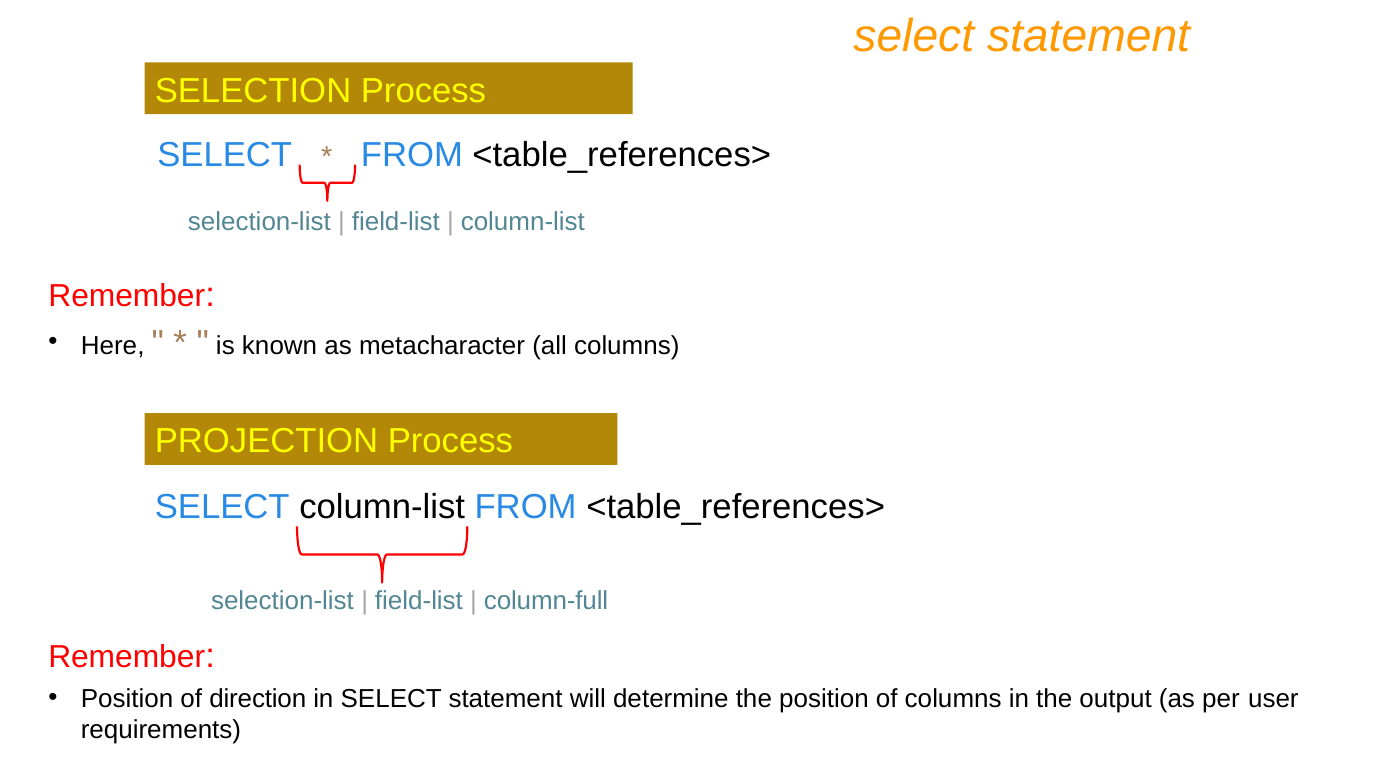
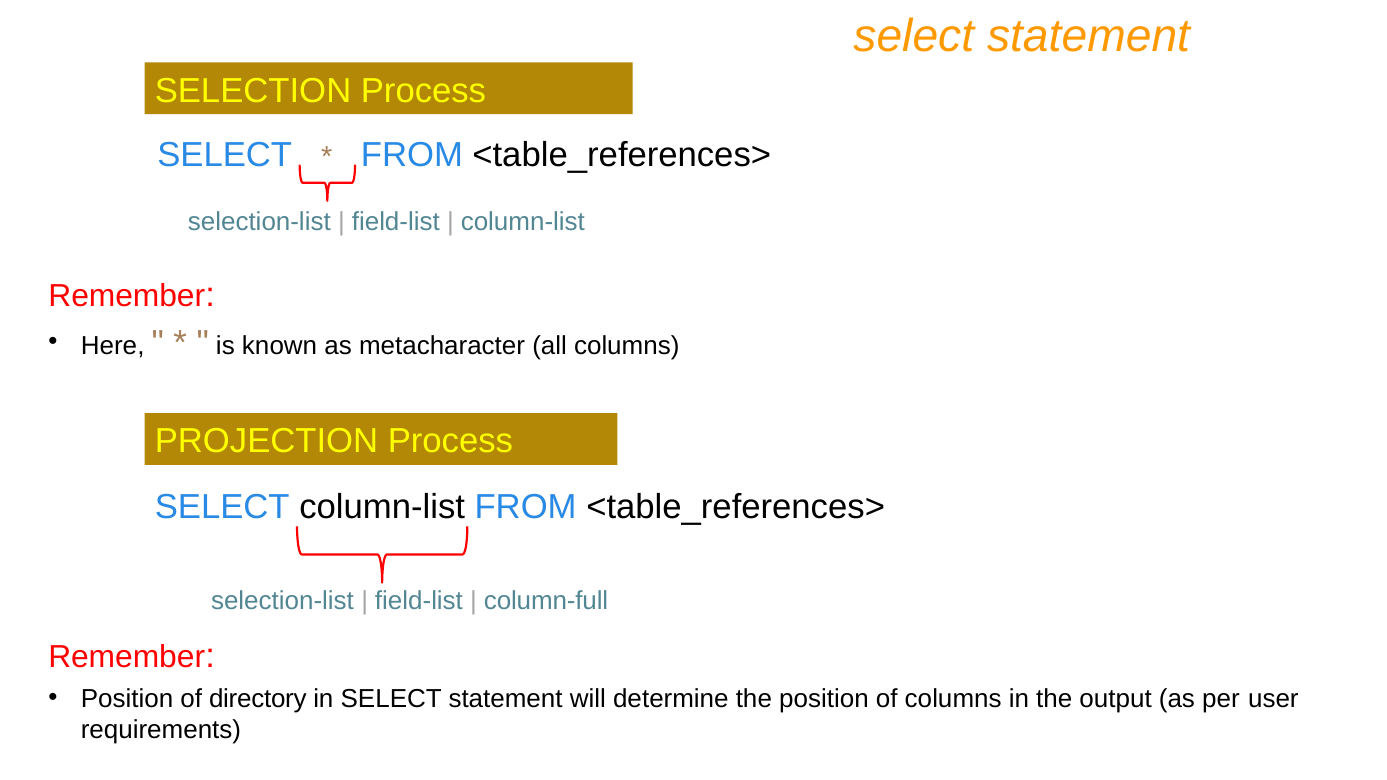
direction: direction -> directory
